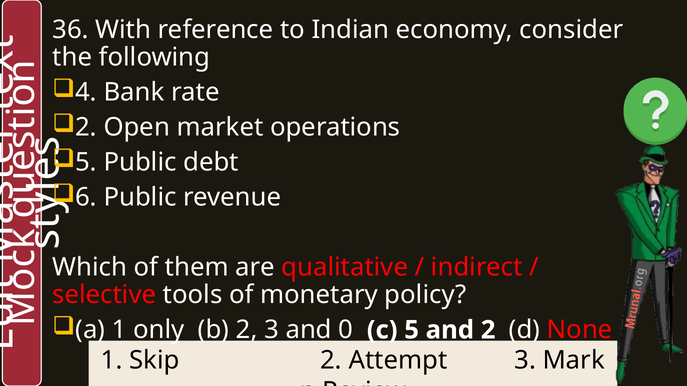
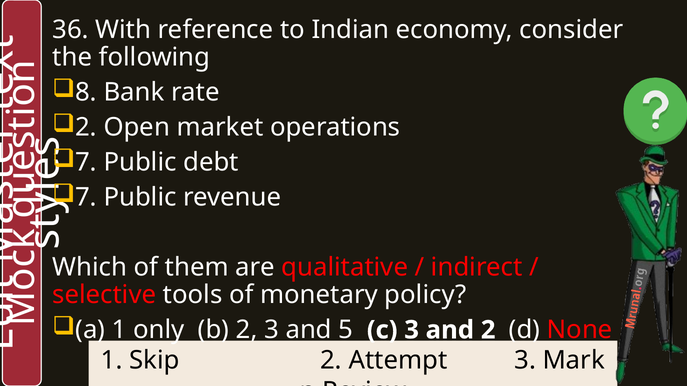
4: 4 -> 8
5 at (86, 163): 5 -> 7
6 at (86, 198): 6 -> 7
0: 0 -> 5
c 5: 5 -> 3
